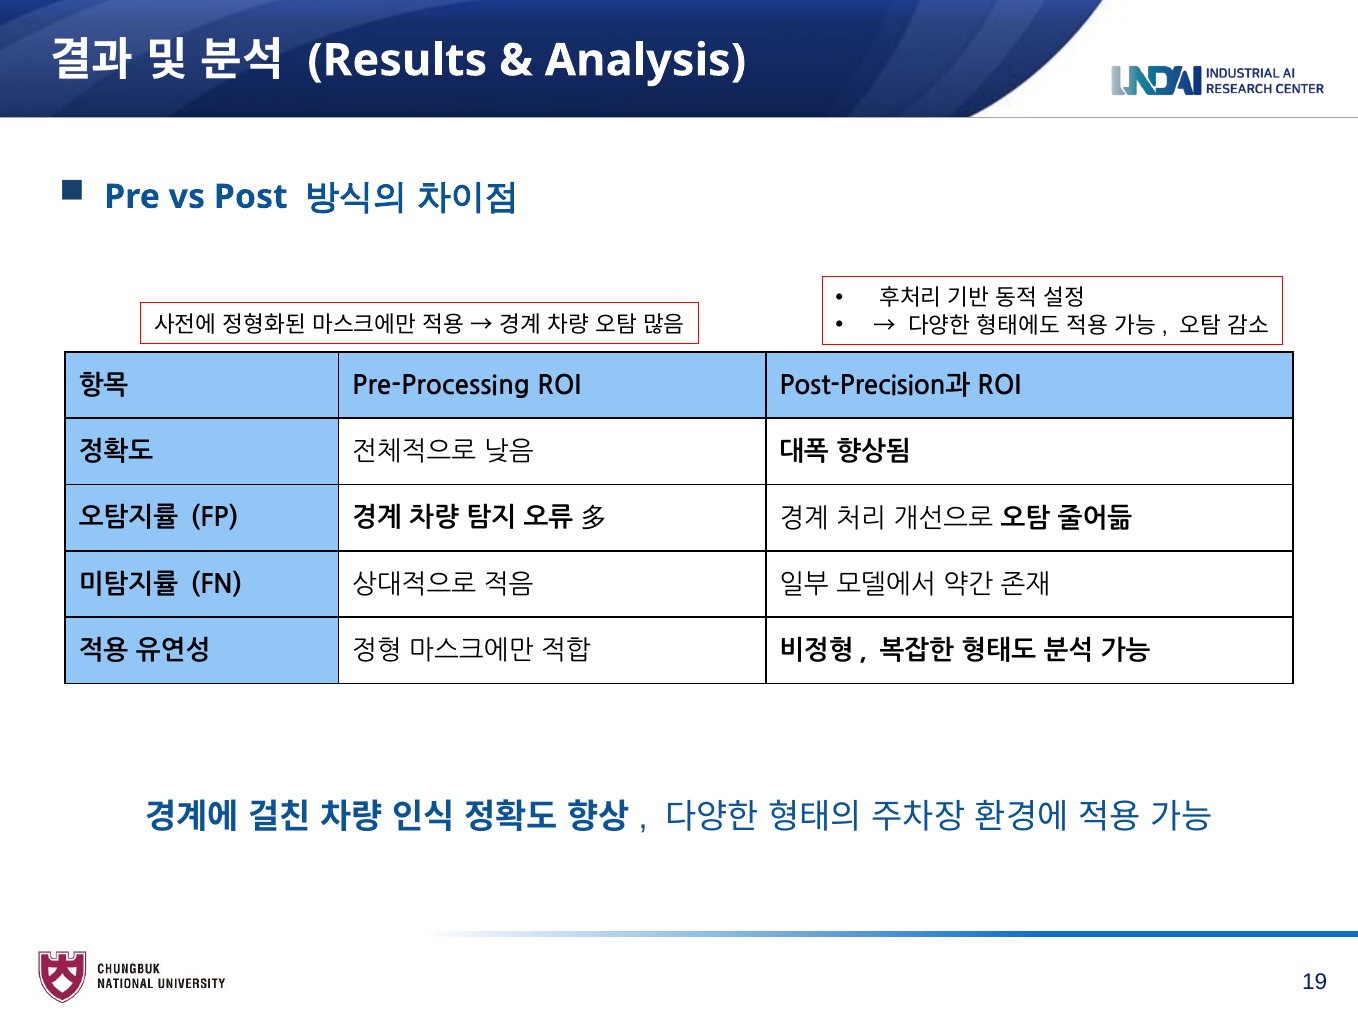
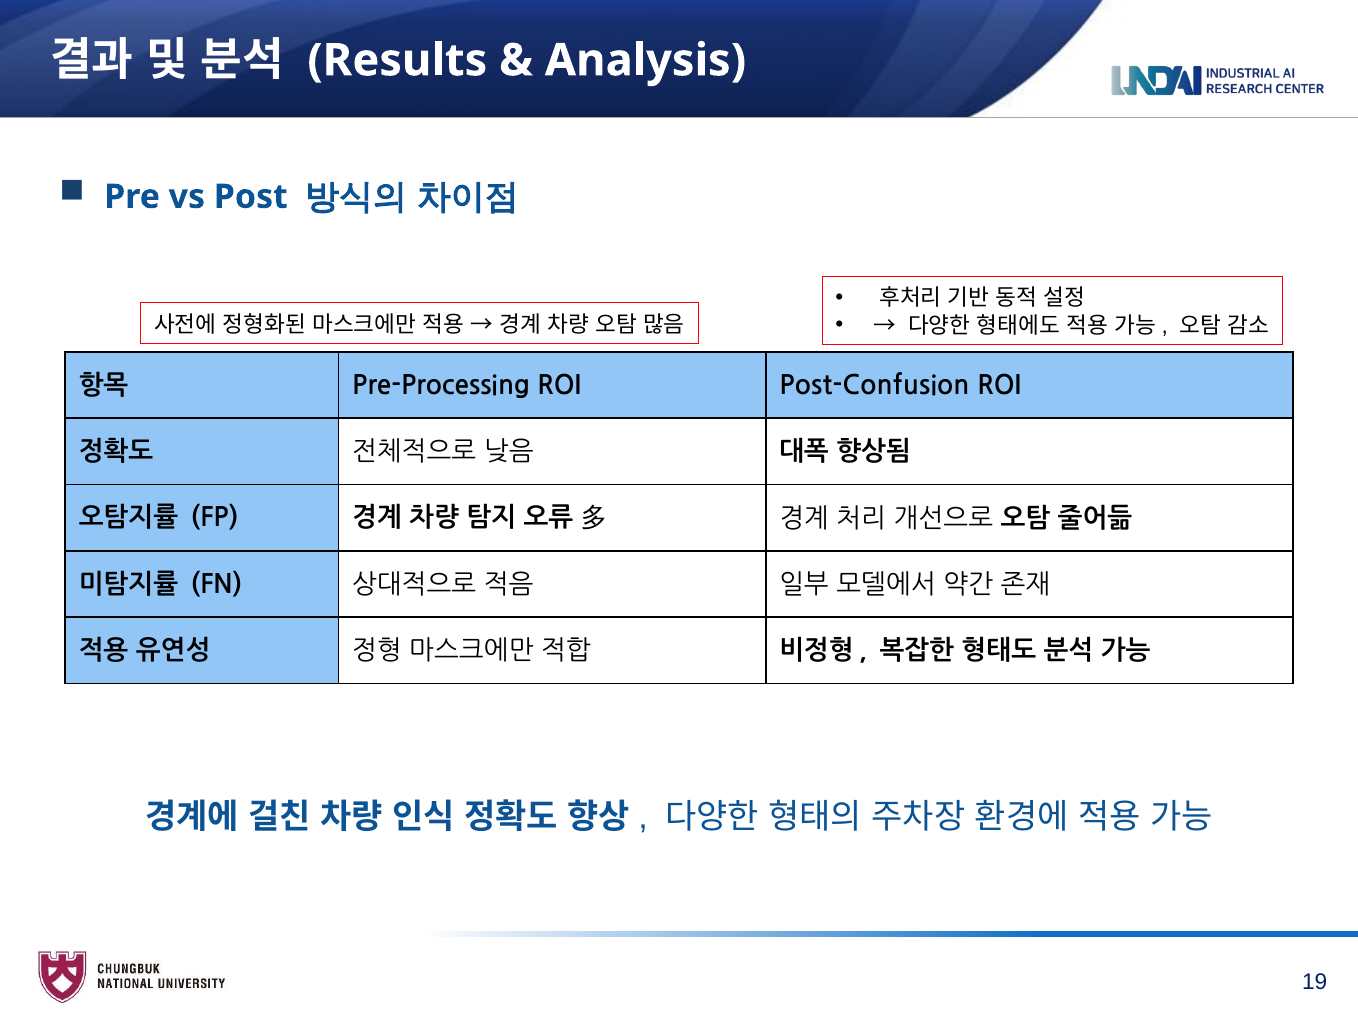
Post-Precision과: Post-Precision과 -> Post-Confusion
